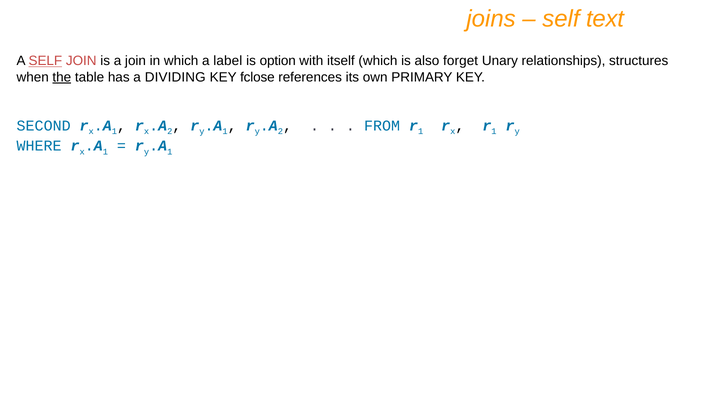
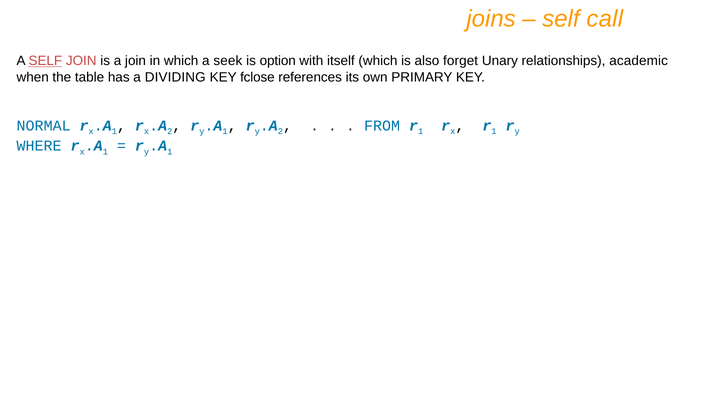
text: text -> call
label: label -> seek
structures: structures -> academic
the underline: present -> none
SECOND: SECOND -> NORMAL
